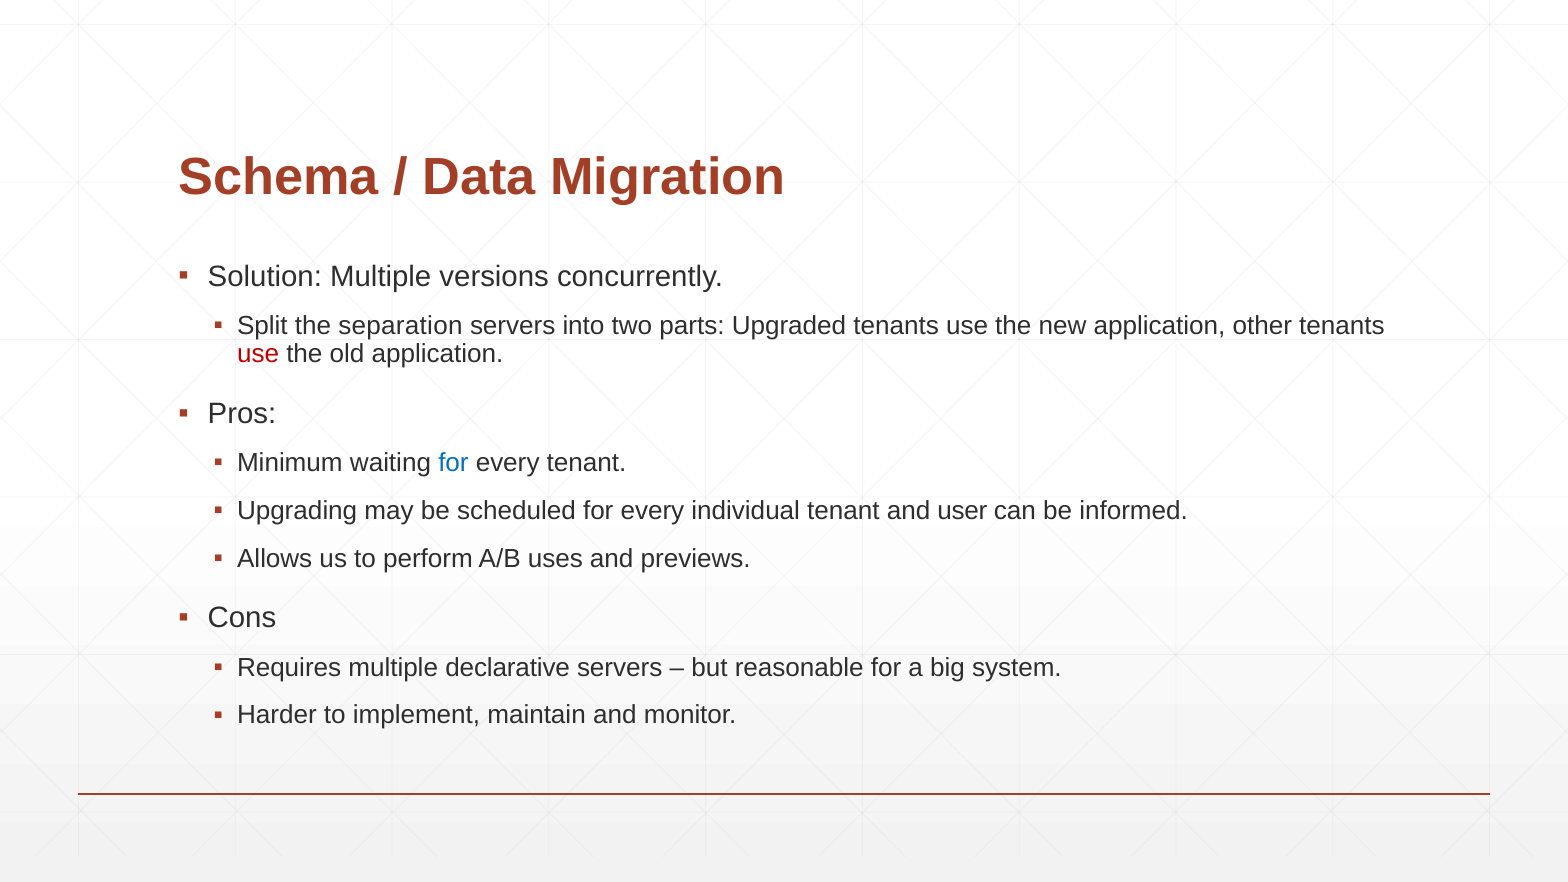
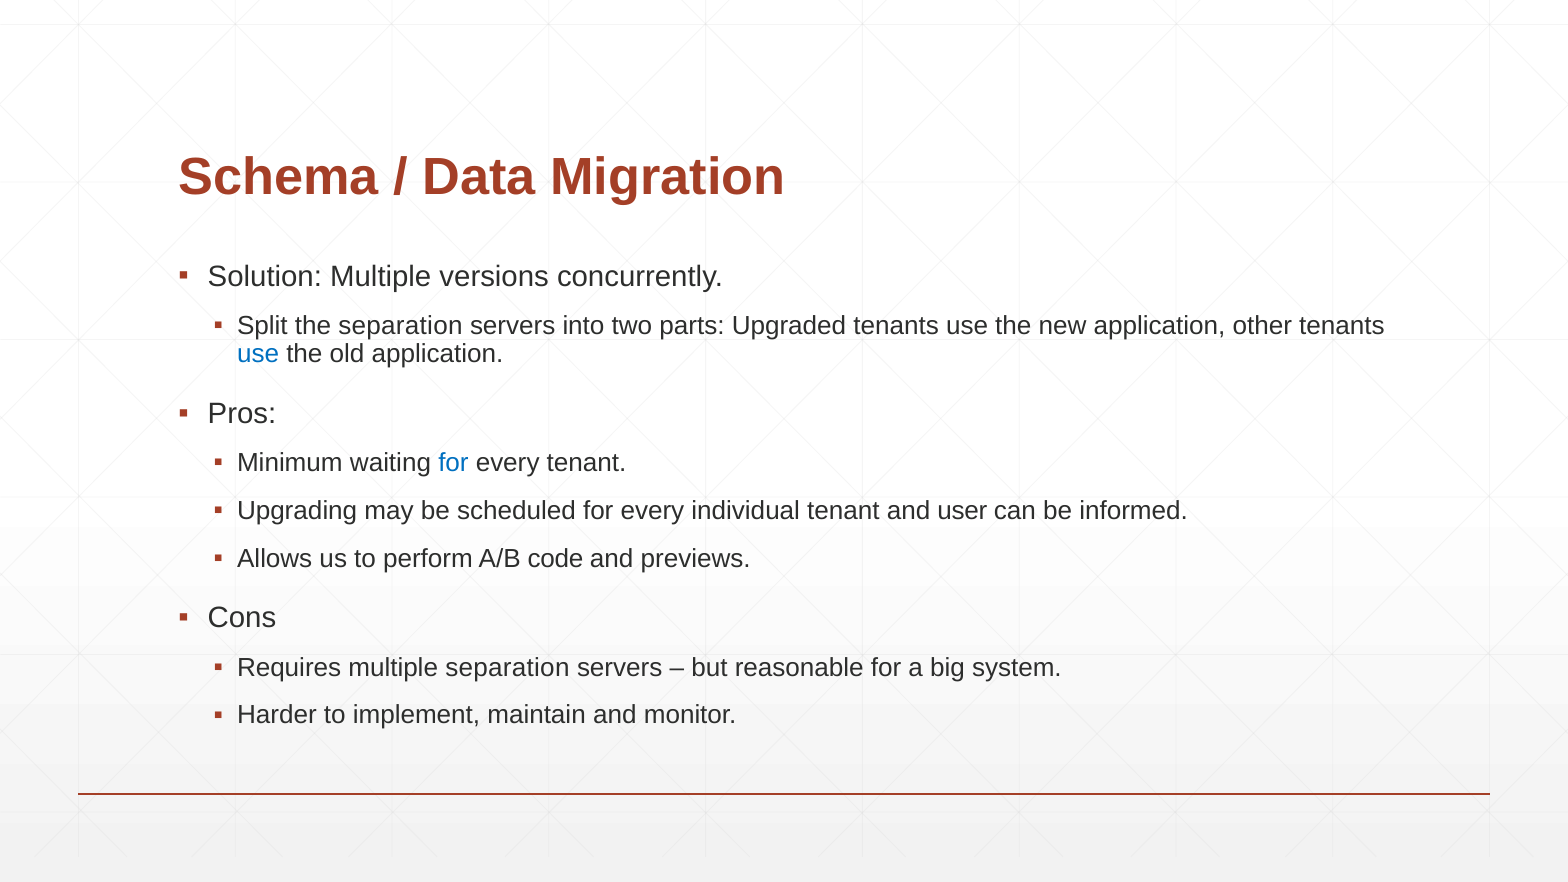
use at (258, 354) colour: red -> blue
uses: uses -> code
multiple declarative: declarative -> separation
